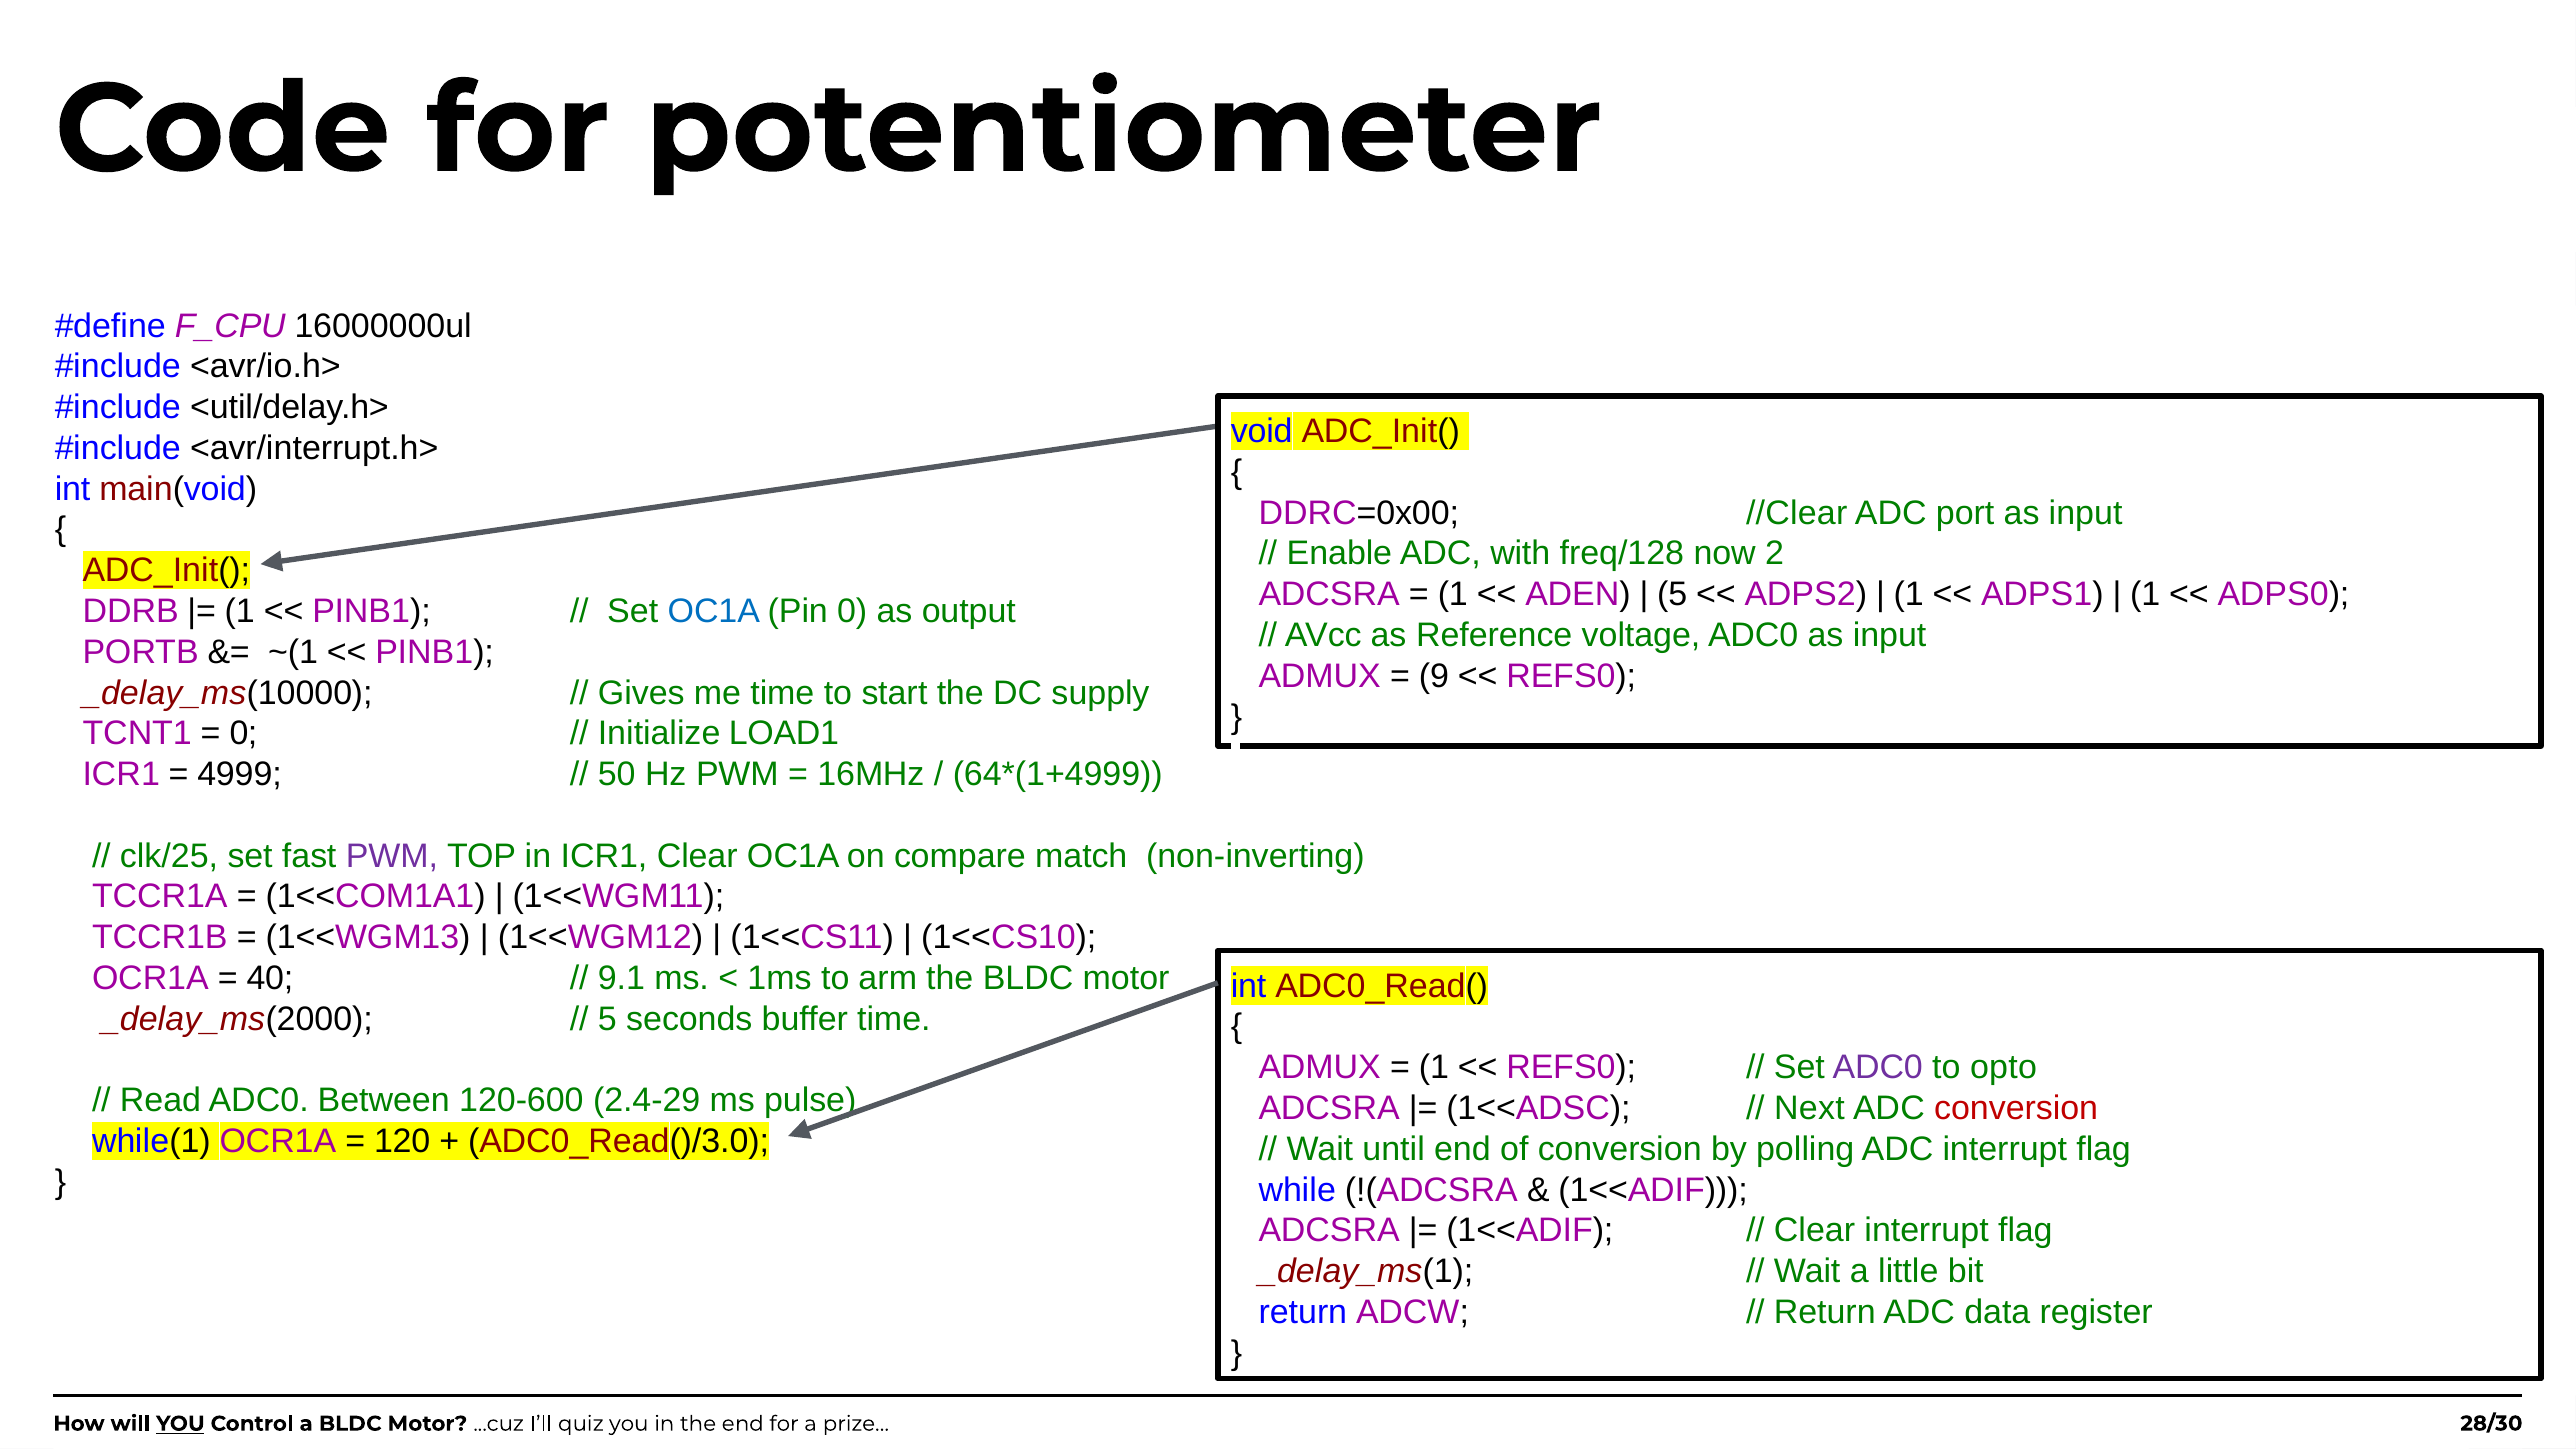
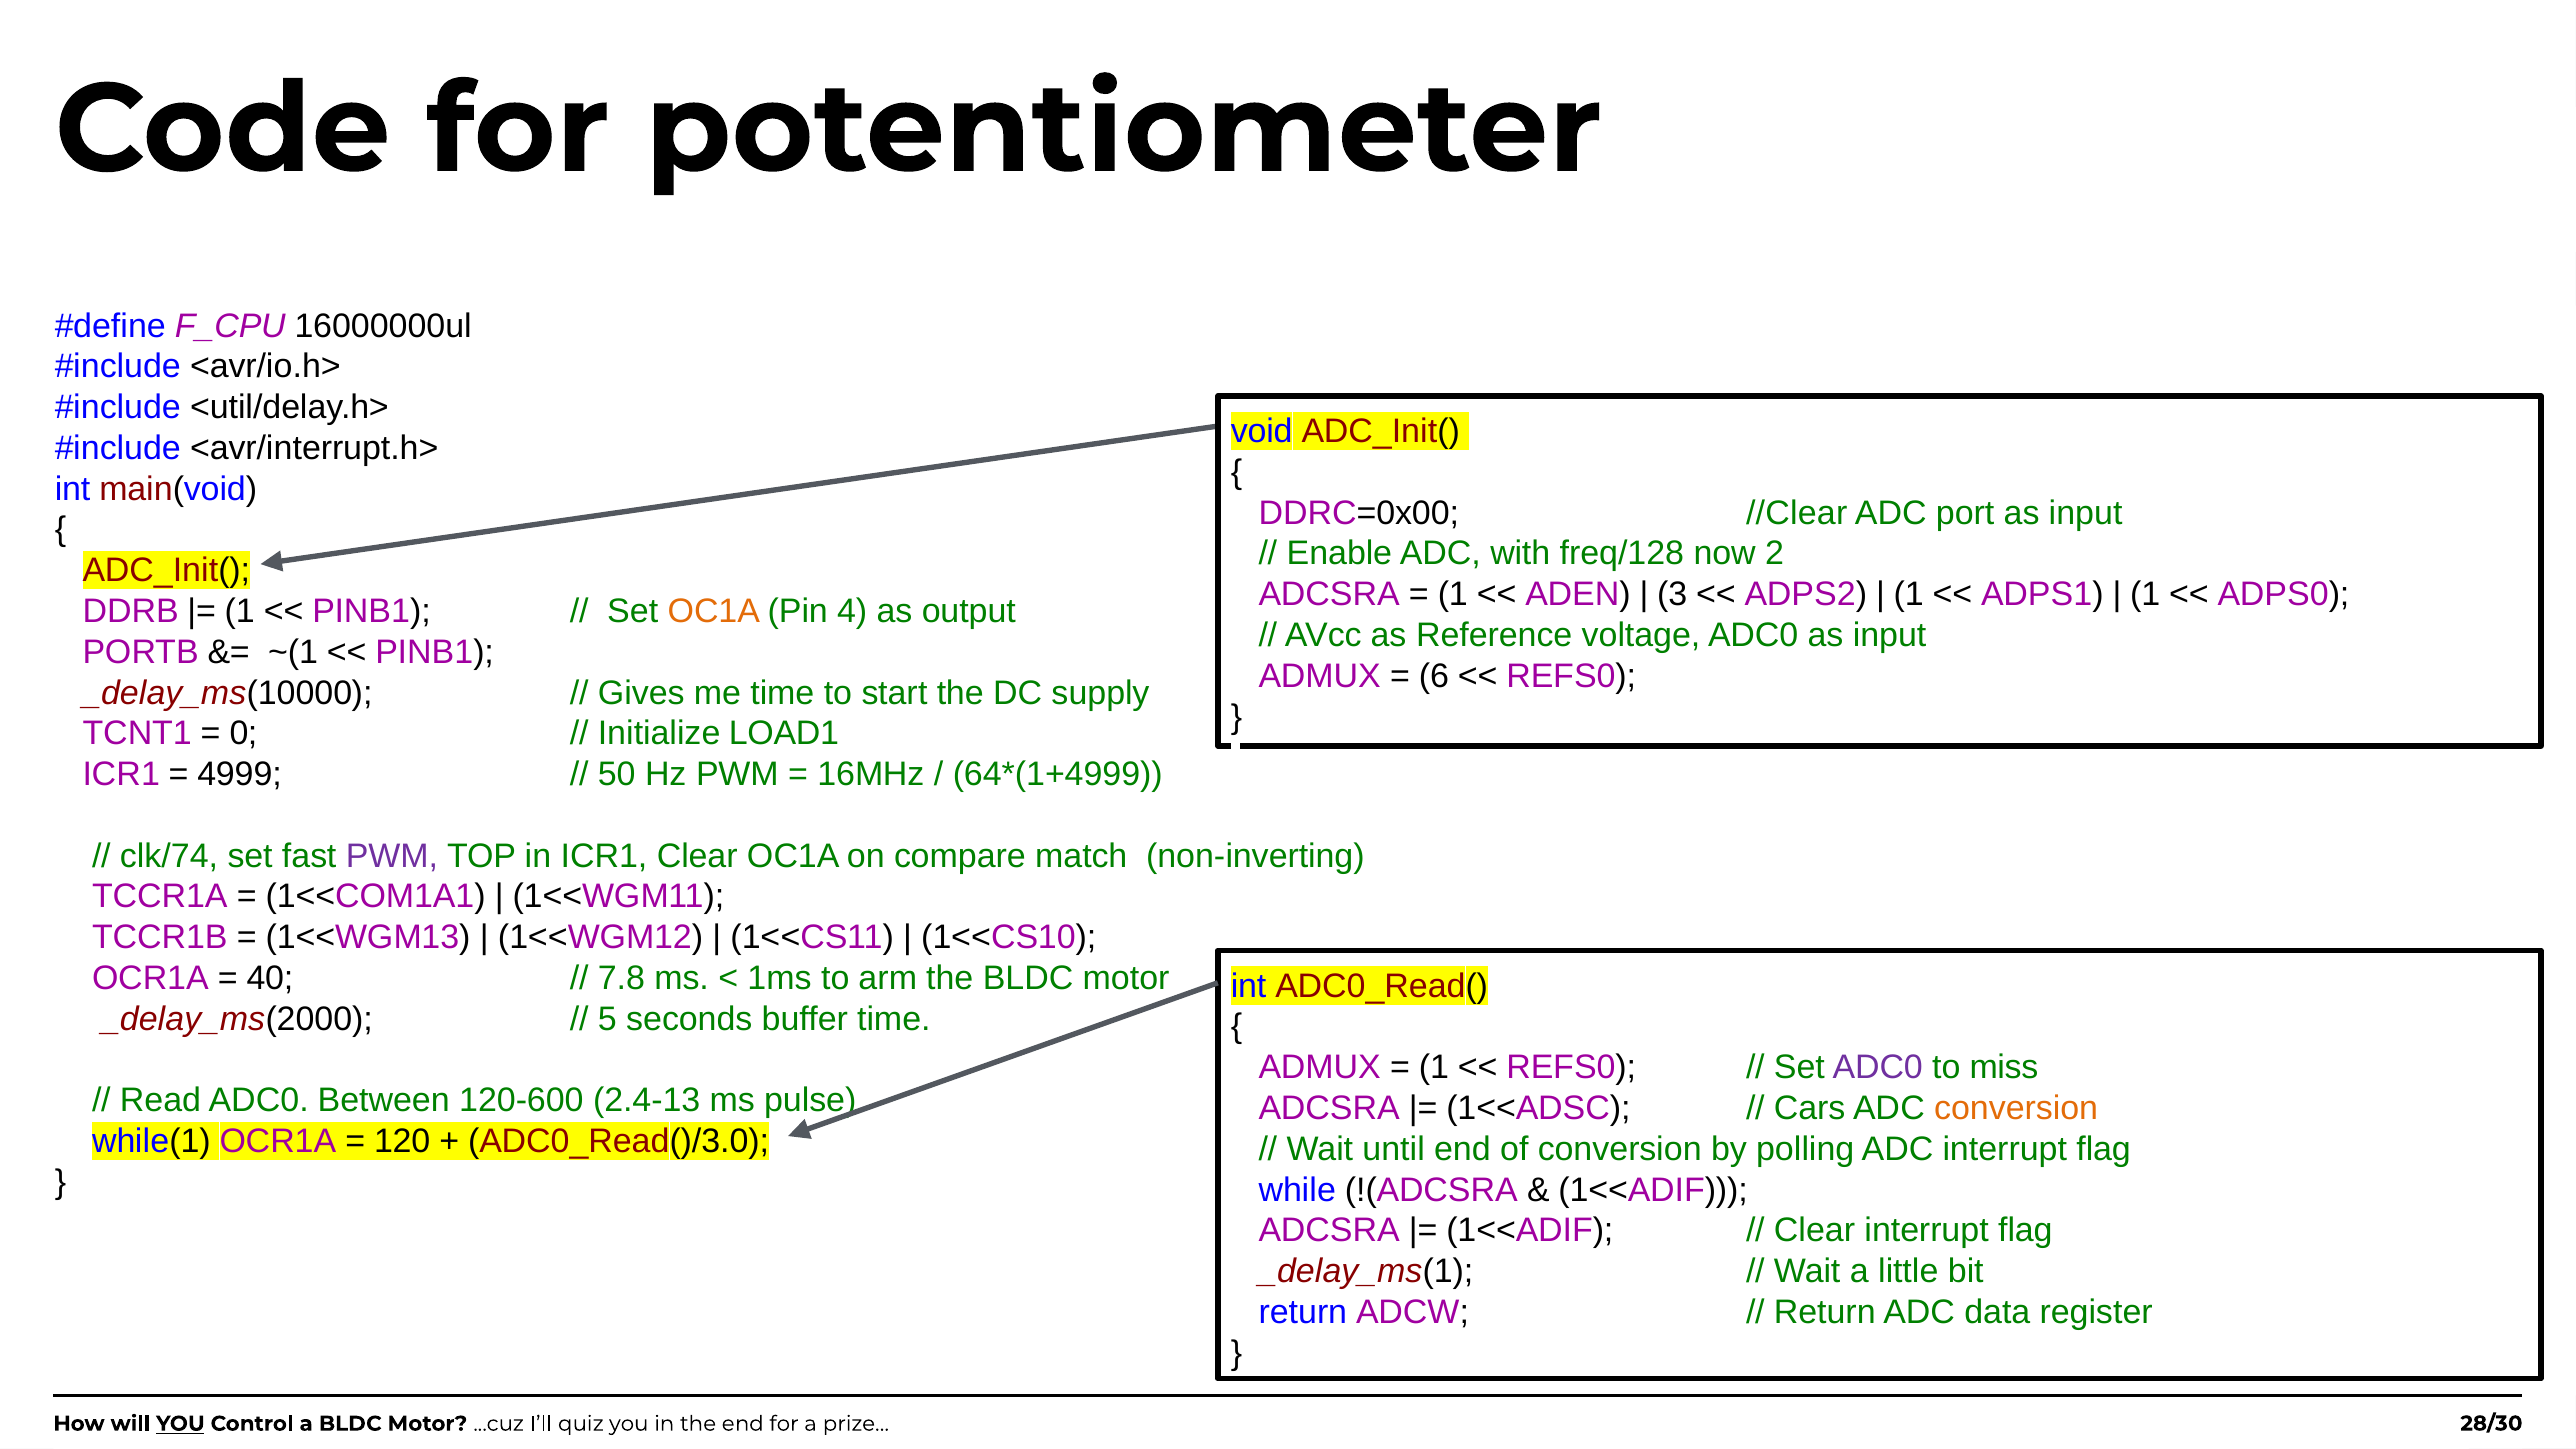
5 at (1672, 595): 5 -> 3
OC1A at (714, 611) colour: blue -> orange
Pin 0: 0 -> 4
9: 9 -> 6
clk/25: clk/25 -> clk/74
9.1: 9.1 -> 7.8
opto: opto -> miss
2.4-29: 2.4-29 -> 2.4-13
Next: Next -> Cars
conversion at (2016, 1108) colour: red -> orange
